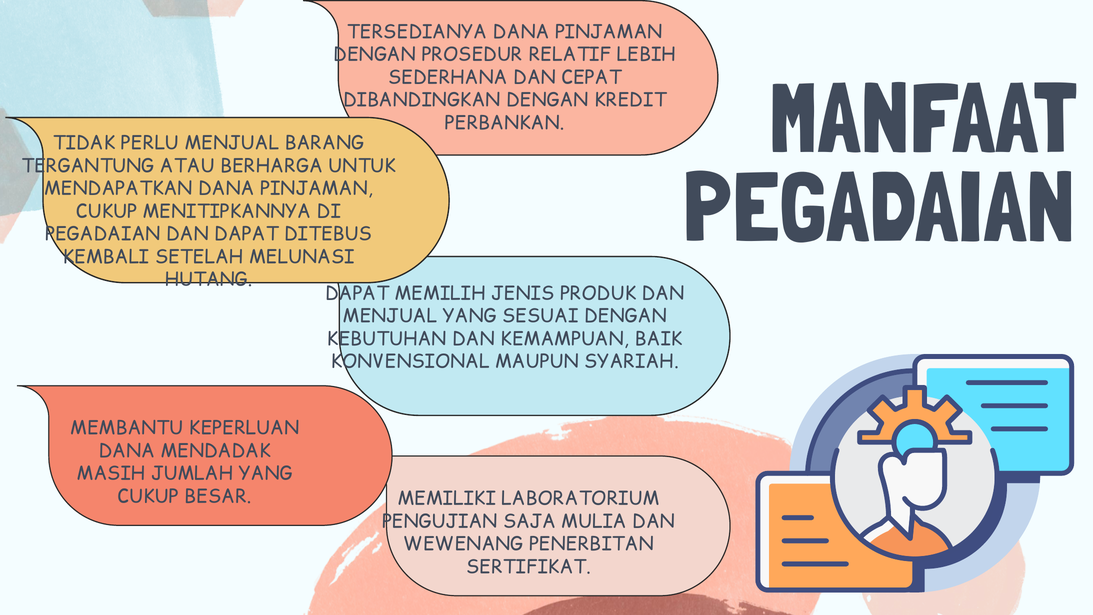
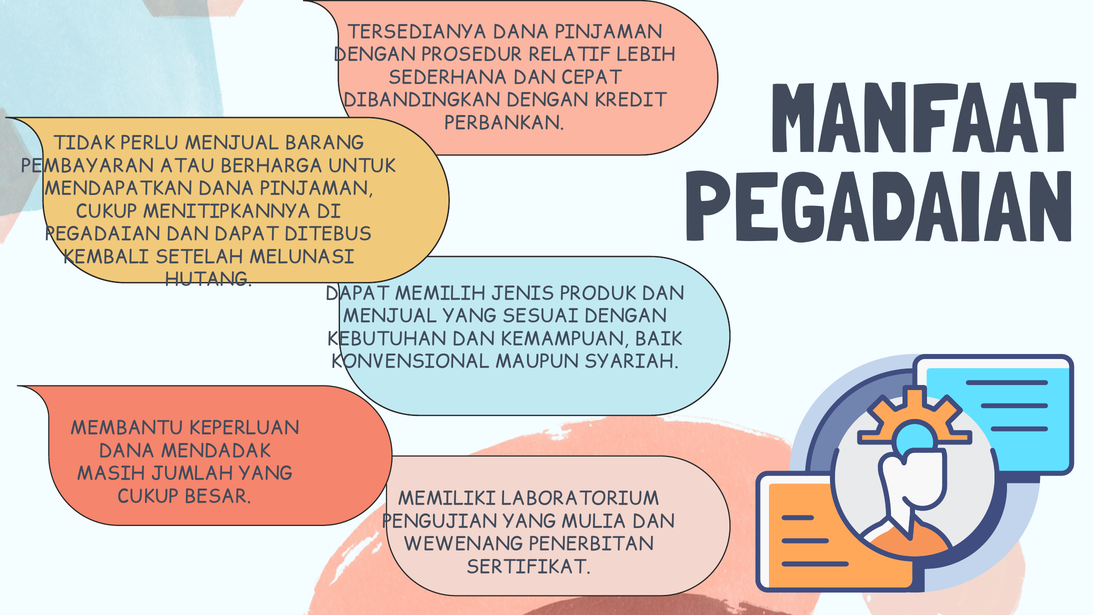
TERGANTUNG: TERGANTUNG -> PEMBAYARAN
PENGUJIAN SAJA: SAJA -> YANG
